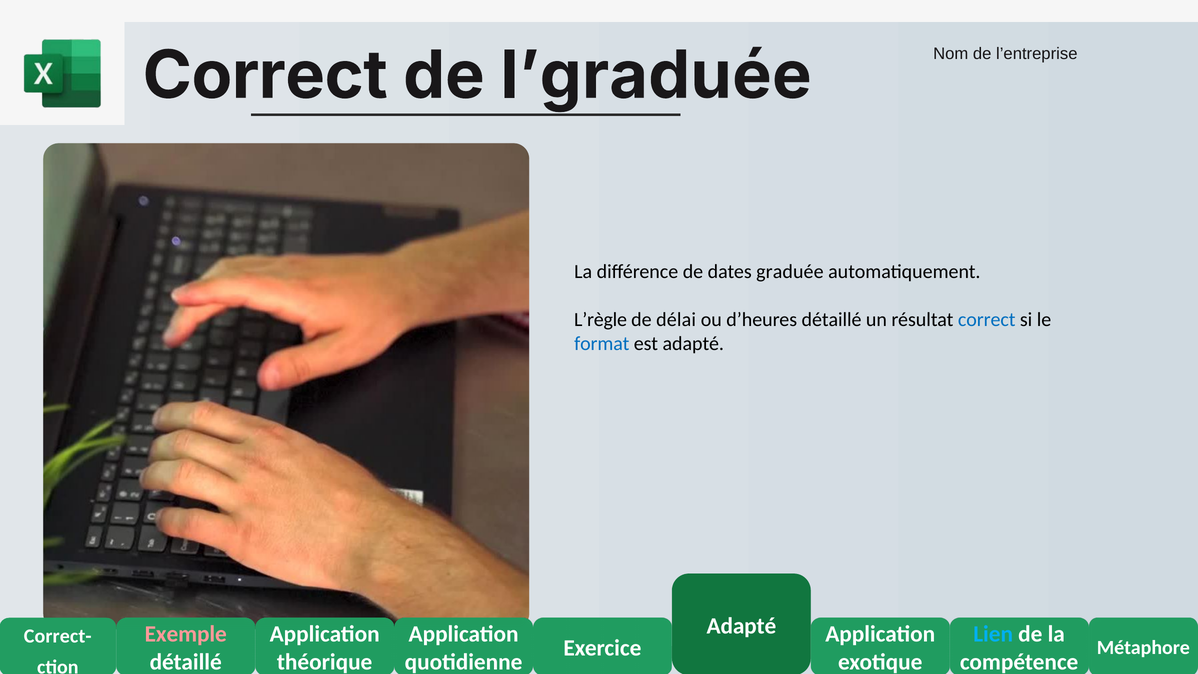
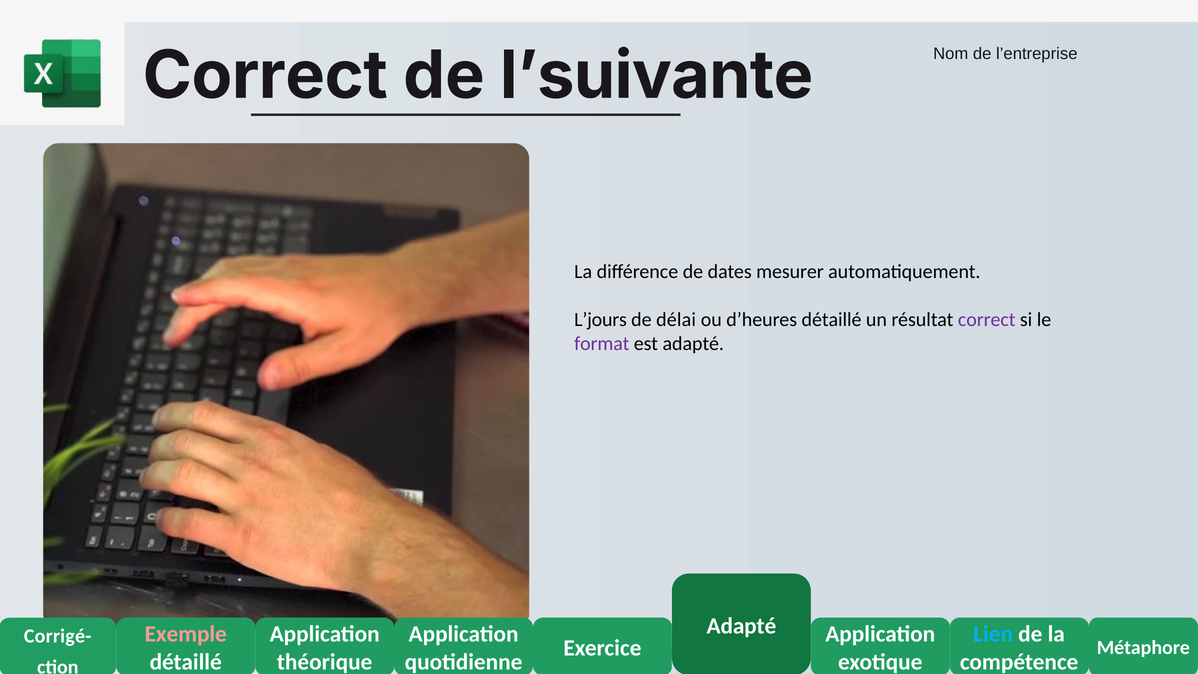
l’graduée: l’graduée -> l’suivante
graduée: graduée -> mesurer
L’règle: L’règle -> L’jours
correct at (987, 320) colour: blue -> purple
format colour: blue -> purple
Correct-: Correct- -> Corrigé-
